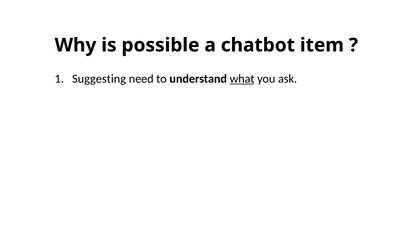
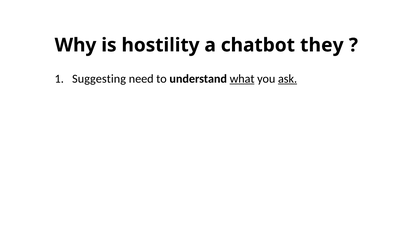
possible: possible -> hostility
item: item -> they
ask underline: none -> present
